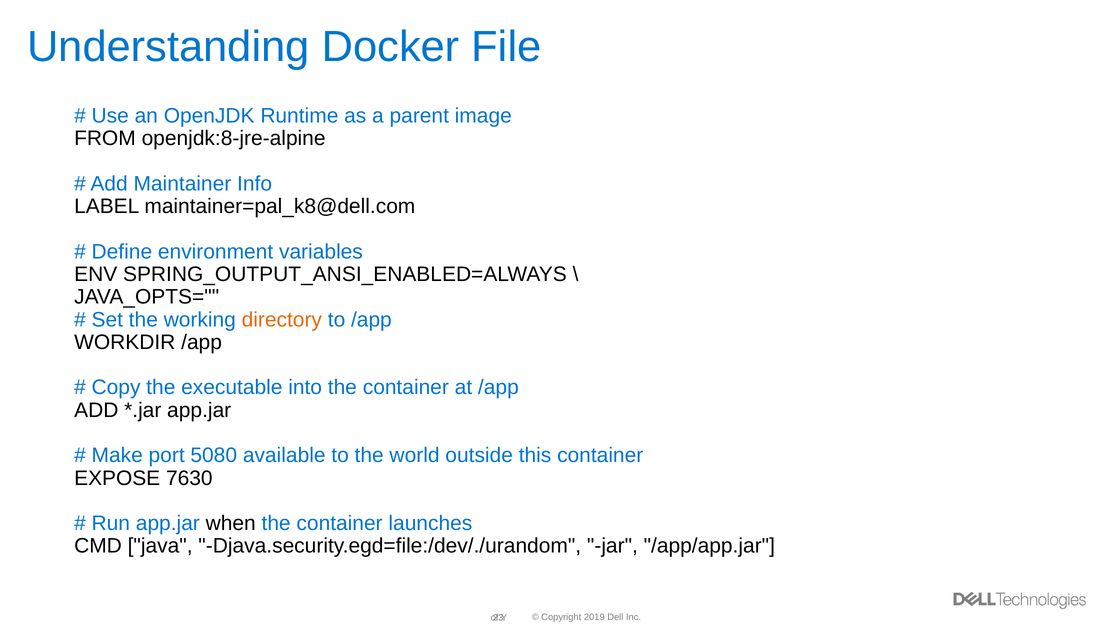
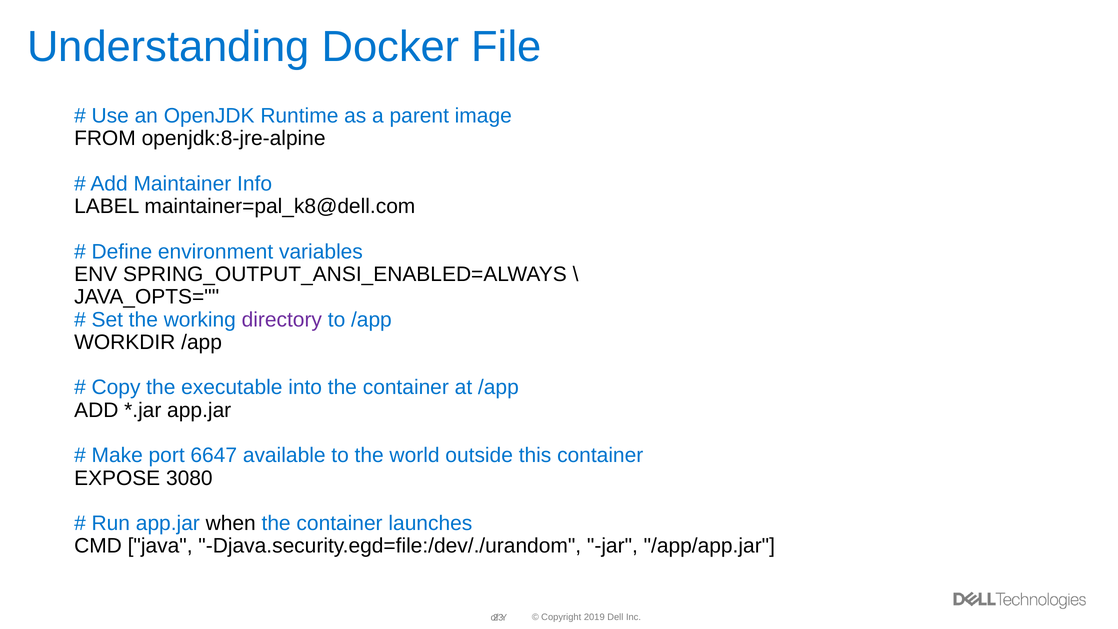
directory colour: orange -> purple
5080: 5080 -> 6647
7630: 7630 -> 3080
